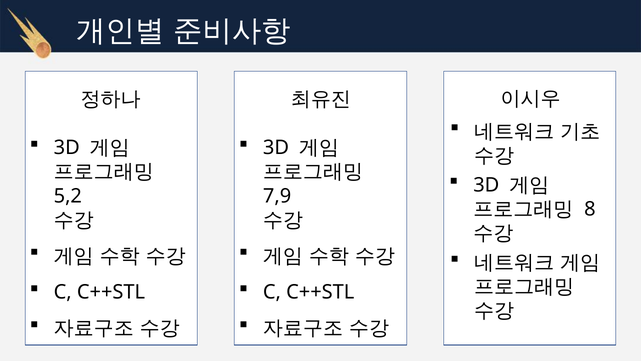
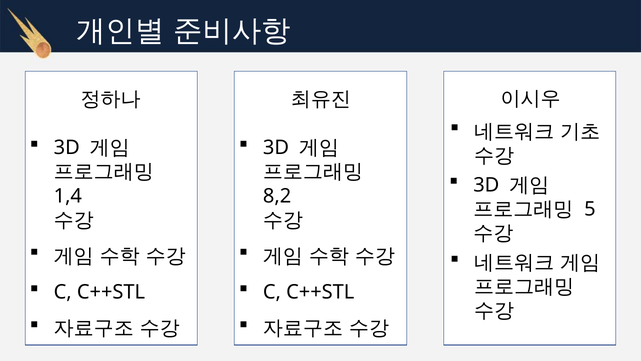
5,2: 5,2 -> 1,4
7,9: 7,9 -> 8,2
8: 8 -> 5
